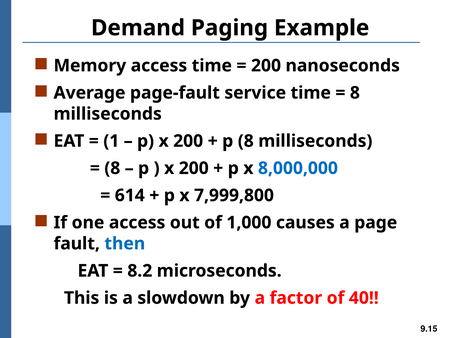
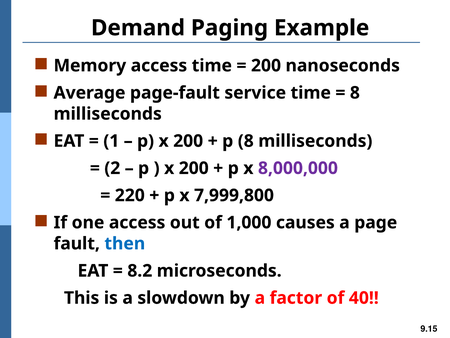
8 at (112, 168): 8 -> 2
8,000,000 colour: blue -> purple
614: 614 -> 220
